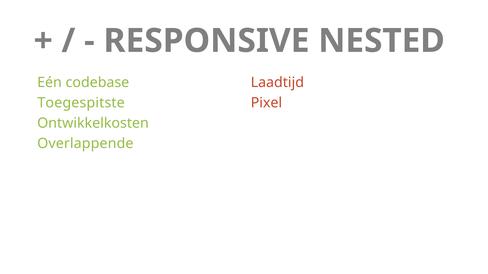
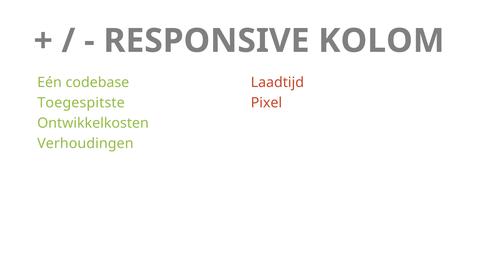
NESTED: NESTED -> KOLOM
Overlappende: Overlappende -> Verhoudingen
